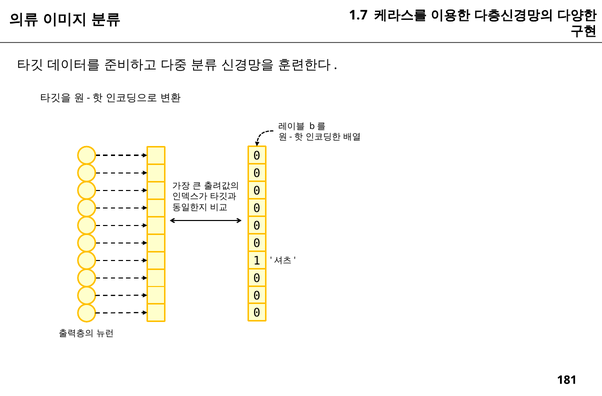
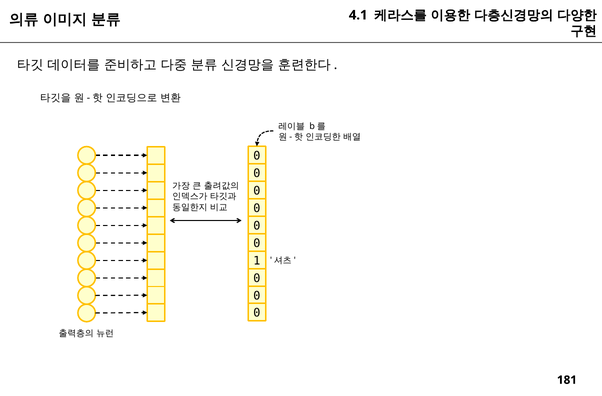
1.7: 1.7 -> 4.1
